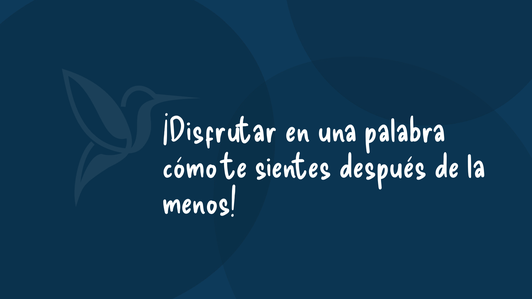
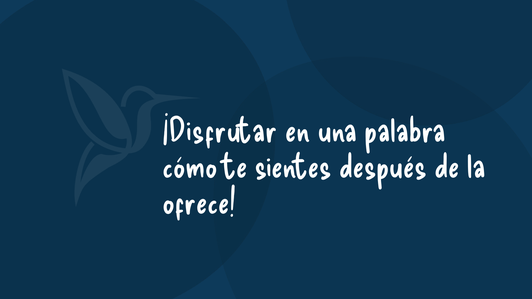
menos: menos -> ofrece
